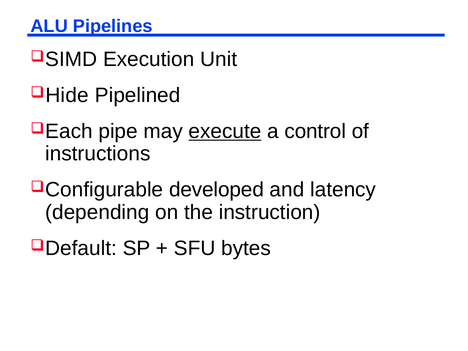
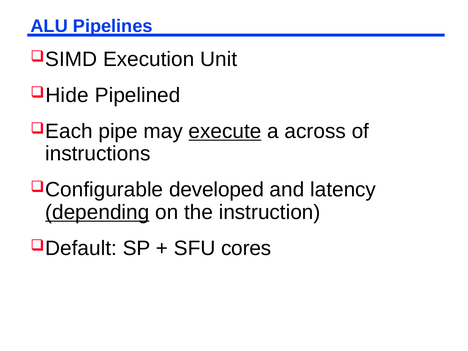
control: control -> across
depending underline: none -> present
bytes: bytes -> cores
